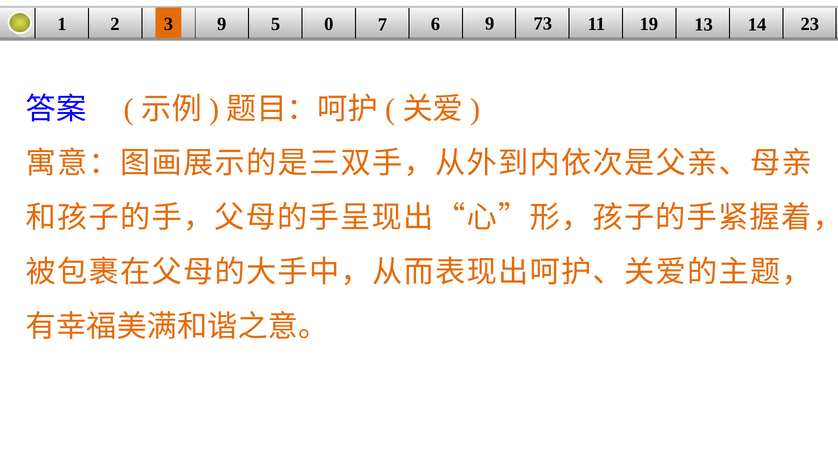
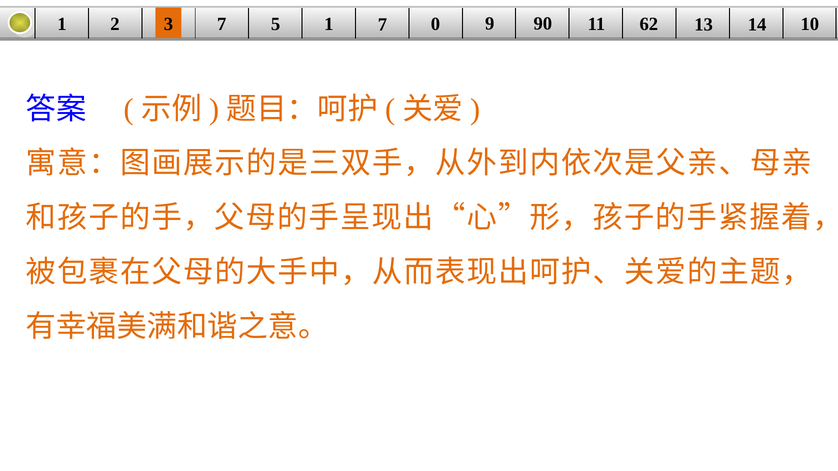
3 9: 9 -> 7
5 0: 0 -> 1
6: 6 -> 0
73: 73 -> 90
19: 19 -> 62
23: 23 -> 10
